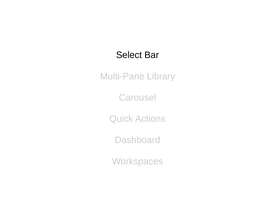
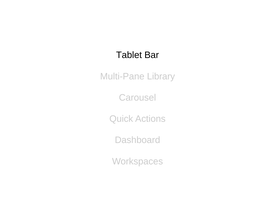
Select: Select -> Tablet
